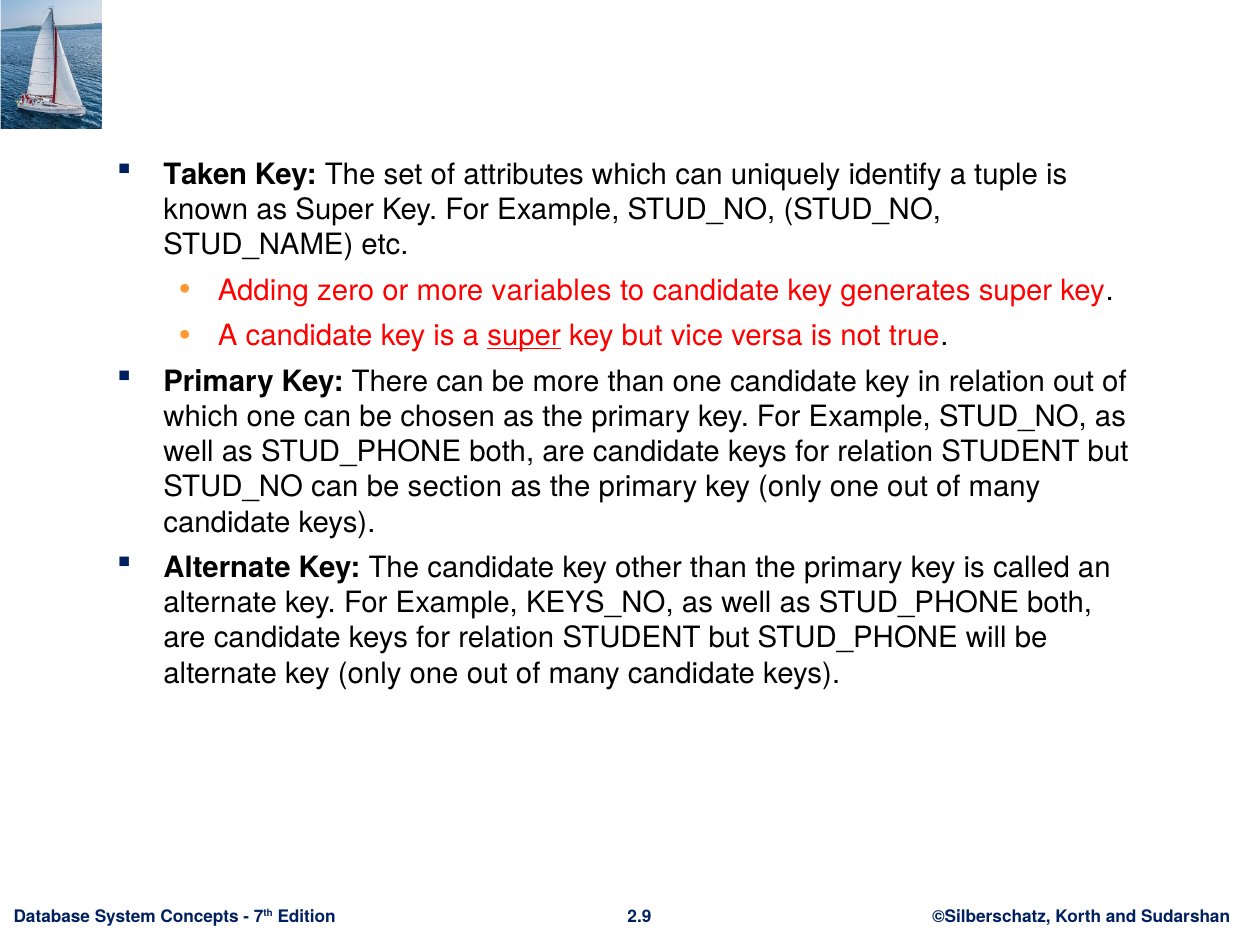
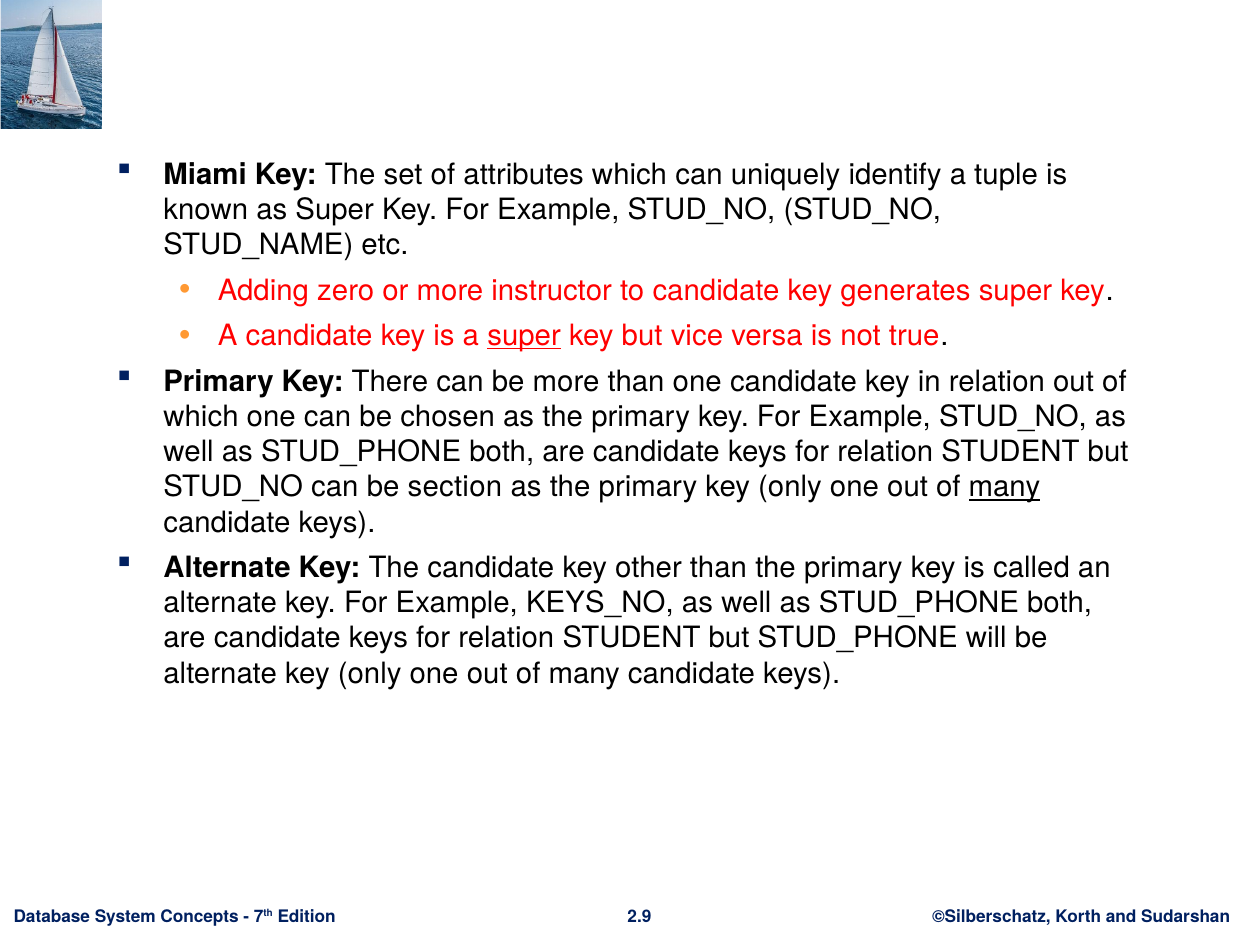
Taken: Taken -> Miami
variables: variables -> instructor
many at (1004, 487) underline: none -> present
